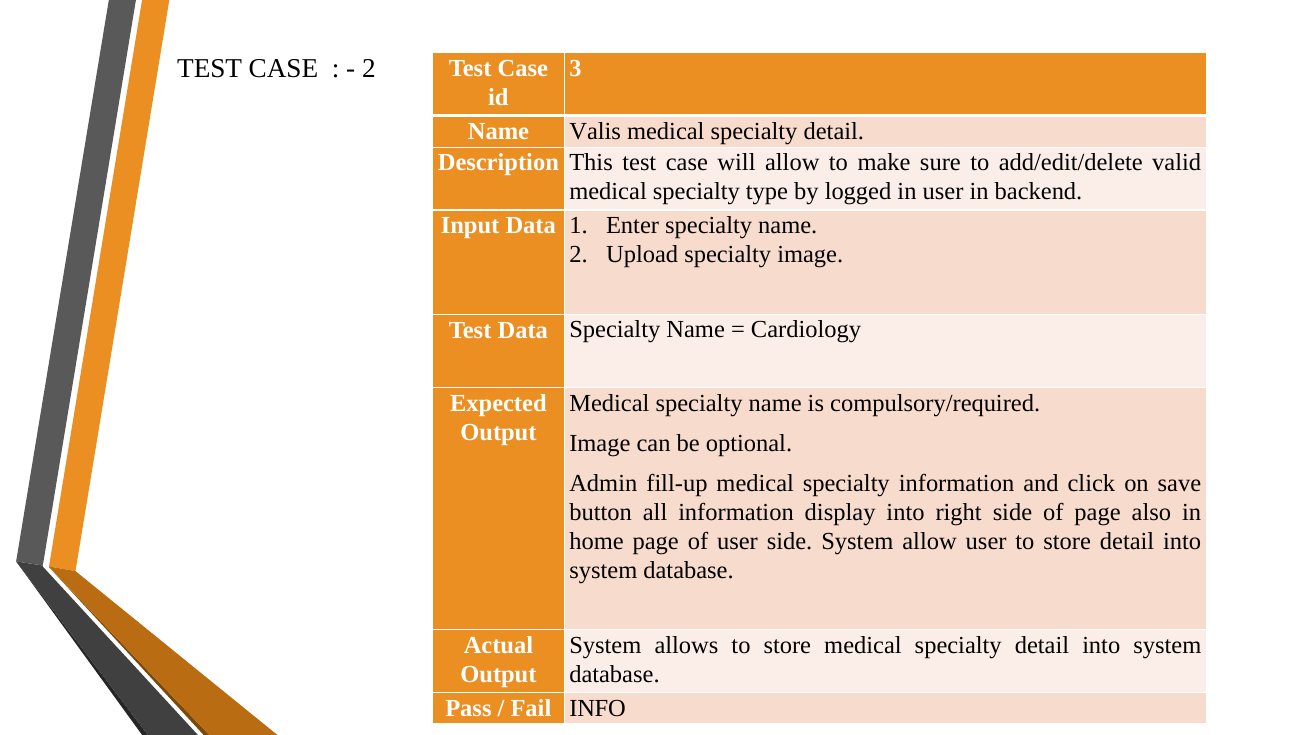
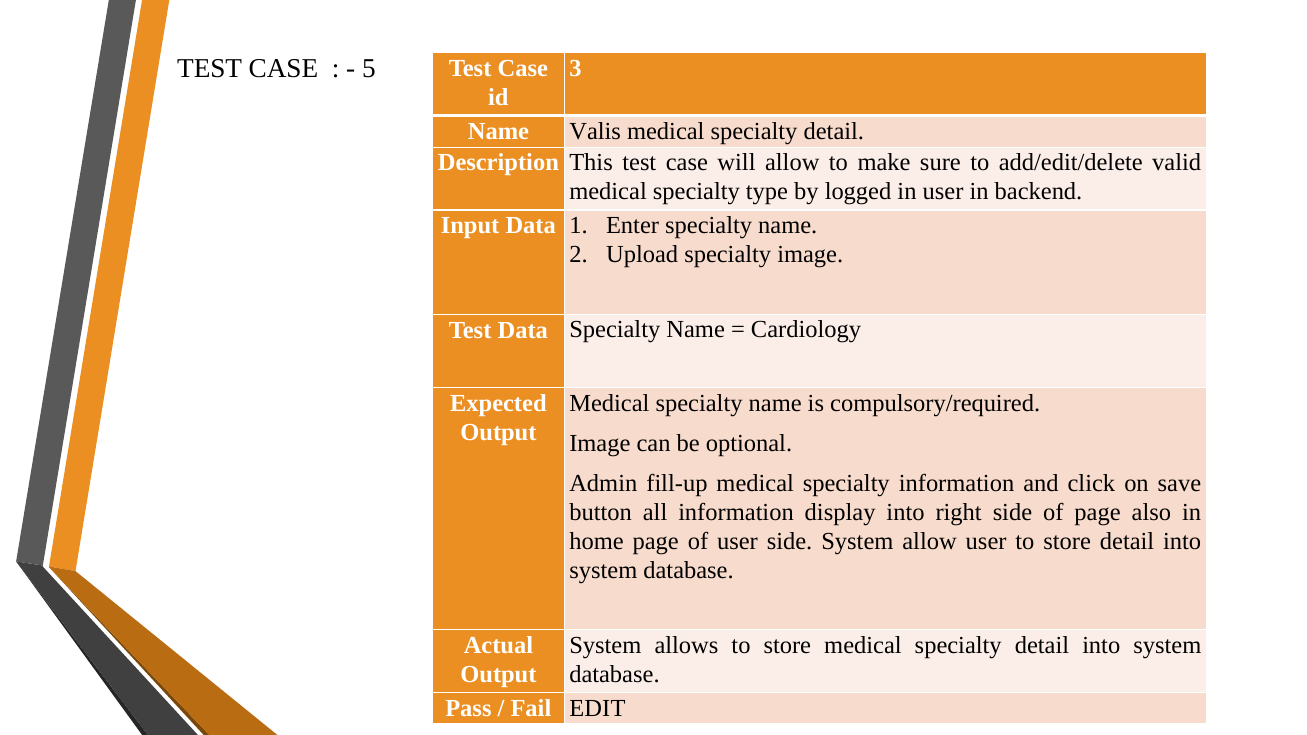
2 at (369, 69): 2 -> 5
INFO: INFO -> EDIT
